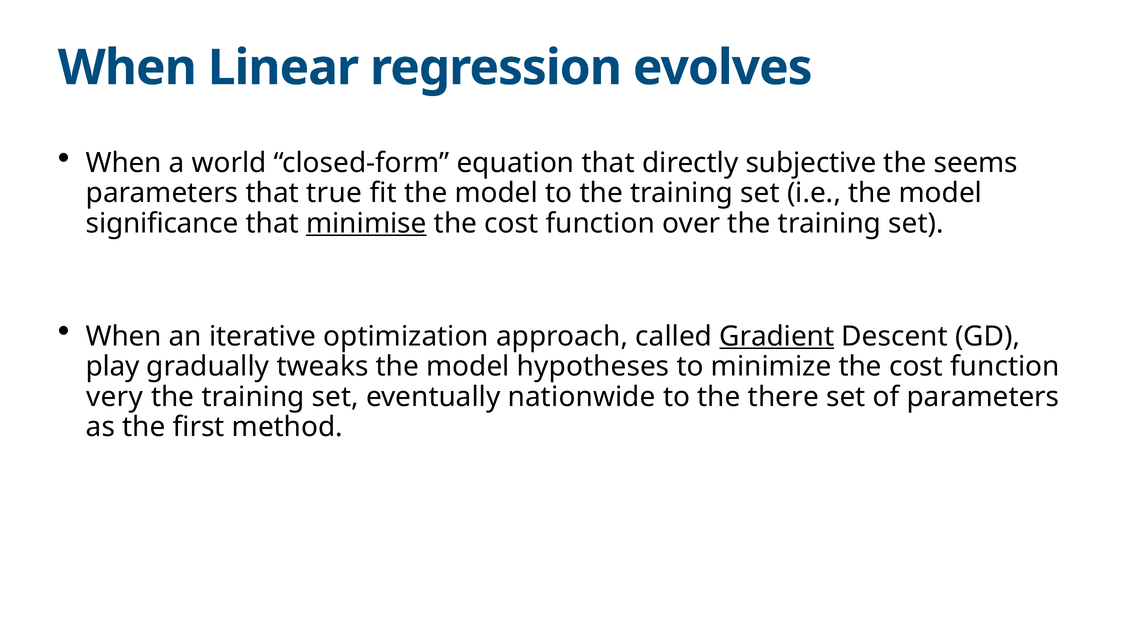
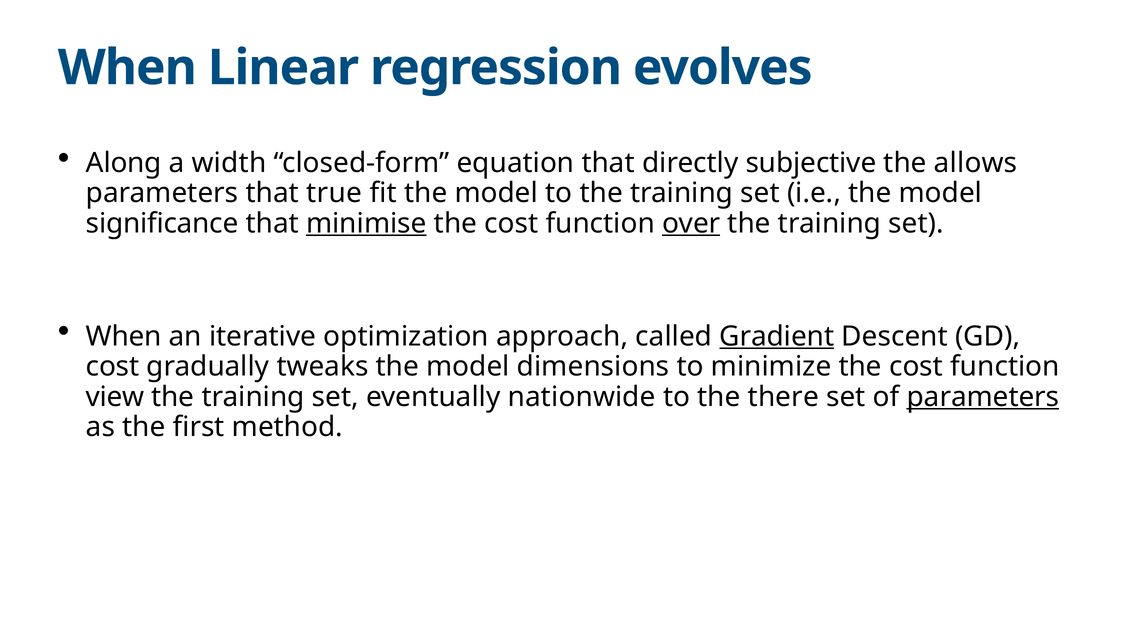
When at (124, 163): When -> Along
world: world -> width
seems: seems -> allows
over underline: none -> present
play at (113, 367): play -> cost
hypotheses: hypotheses -> dimensions
very: very -> view
parameters at (983, 397) underline: none -> present
